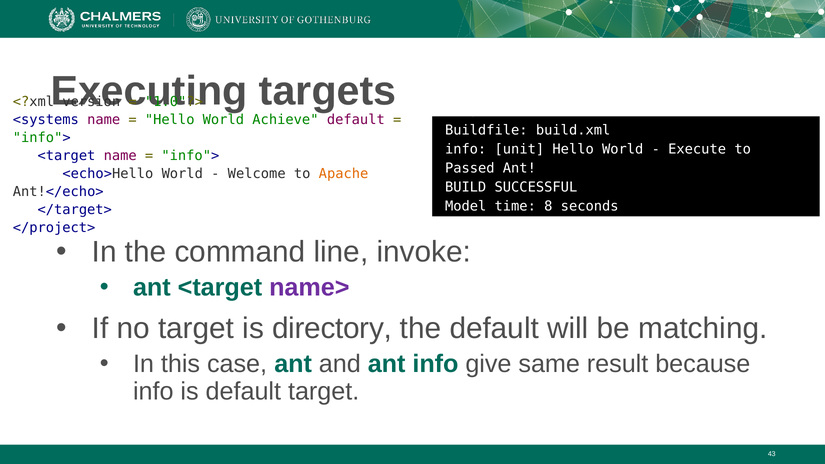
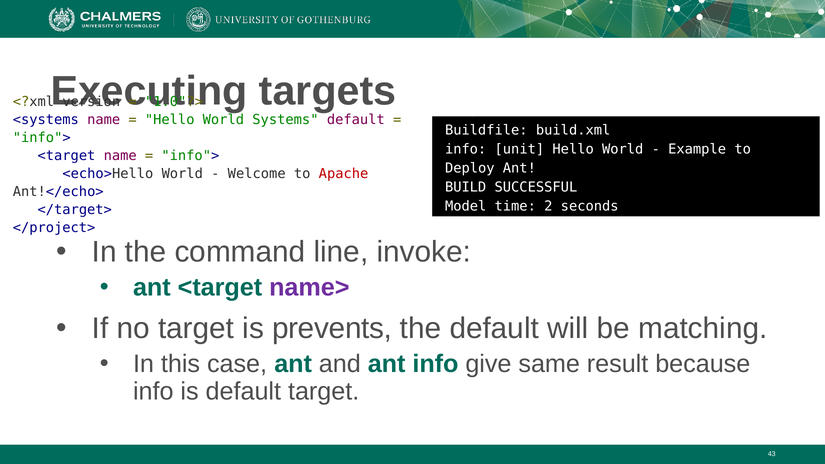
Achieve: Achieve -> Systems
Execute: Execute -> Example
Passed: Passed -> Deploy
Apache colour: orange -> red
8: 8 -> 2
directory: directory -> prevents
